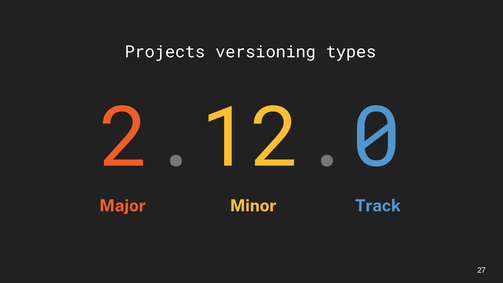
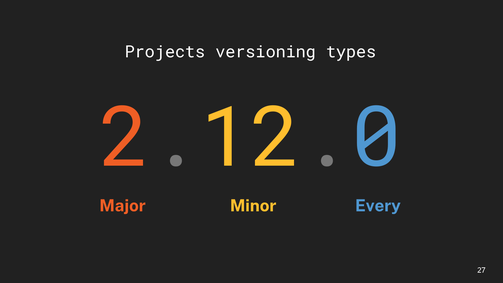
Track: Track -> Every
